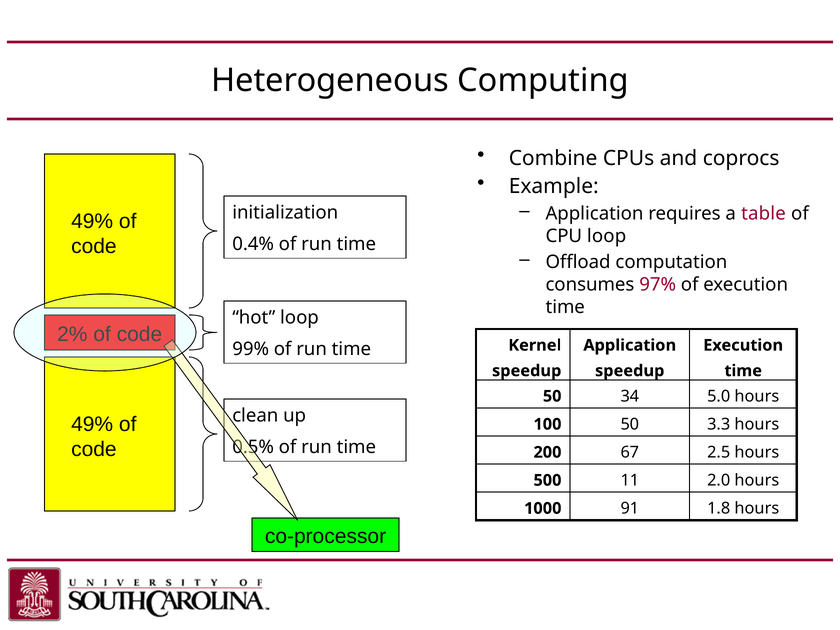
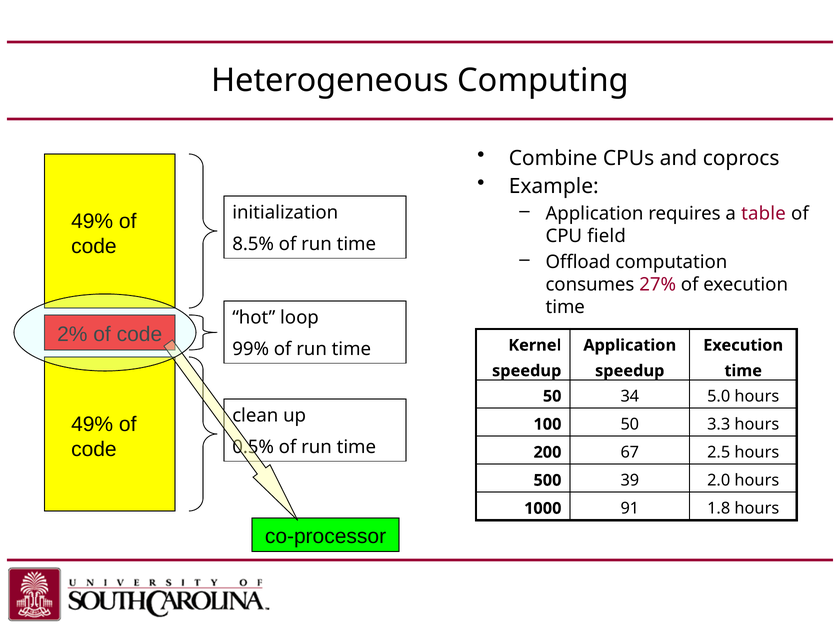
CPU loop: loop -> field
0.4%: 0.4% -> 8.5%
97%: 97% -> 27%
11: 11 -> 39
